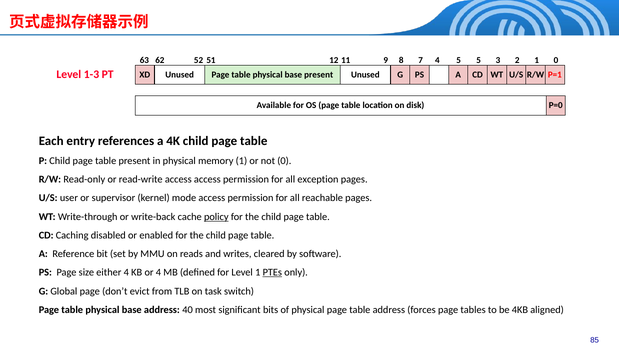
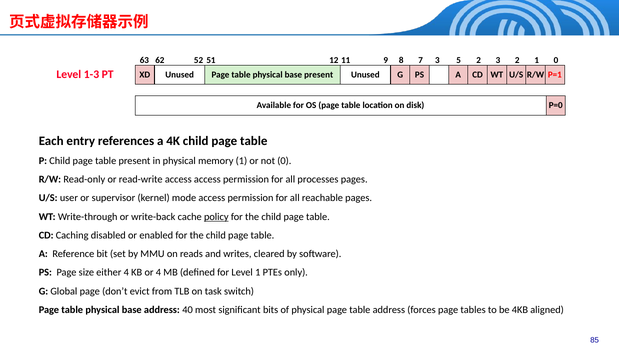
7 4: 4 -> 3
5 5: 5 -> 2
exception: exception -> processes
PTEs underline: present -> none
